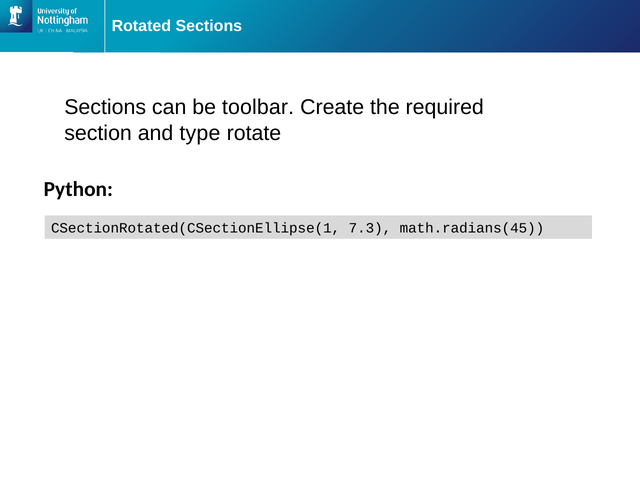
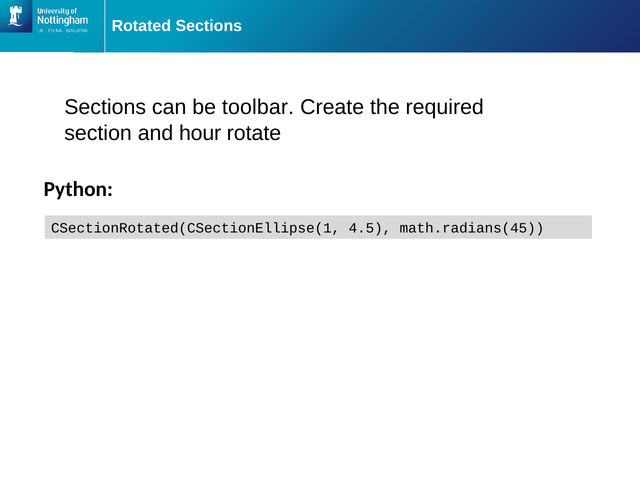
type: type -> hour
7.3: 7.3 -> 4.5
